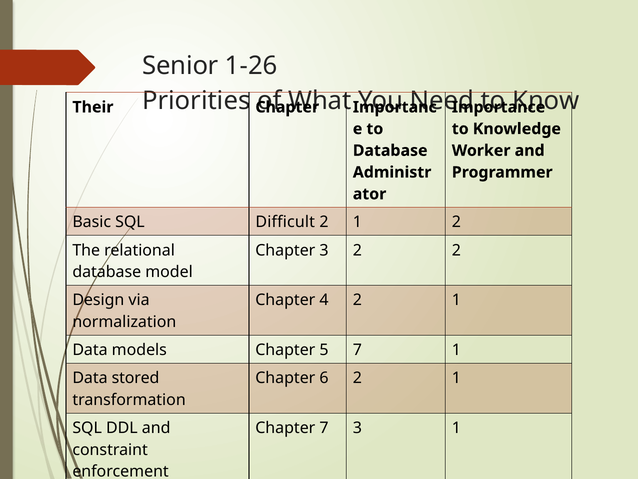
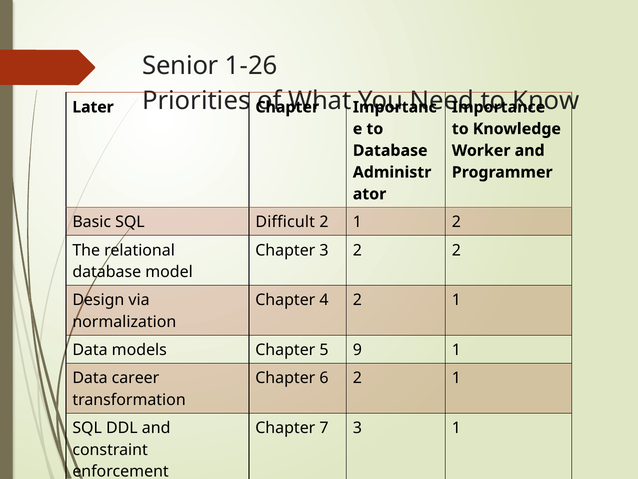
Their: Their -> Later
5 7: 7 -> 9
stored: stored -> career
